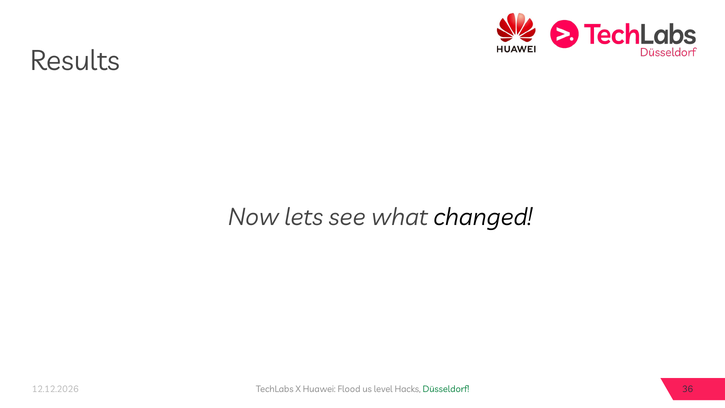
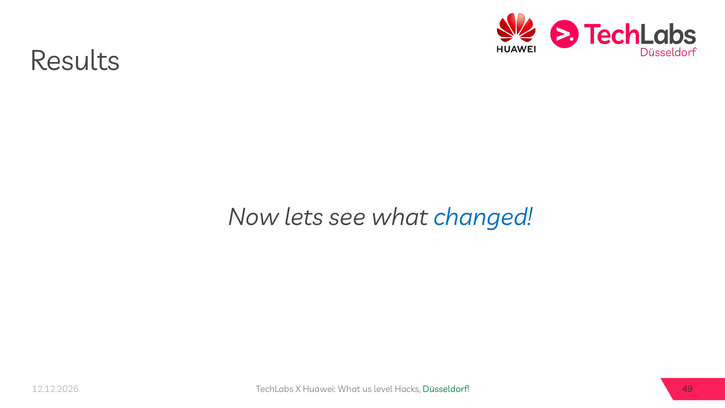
changed colour: black -> blue
Huawei Flood: Flood -> What
36: 36 -> 49
